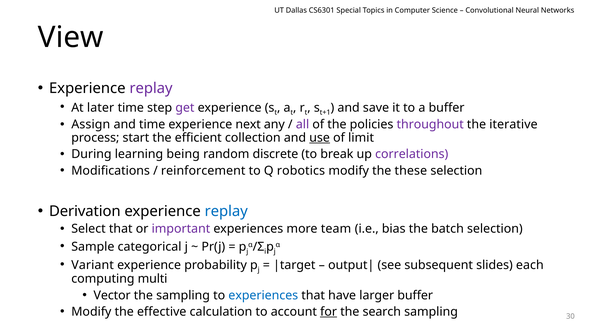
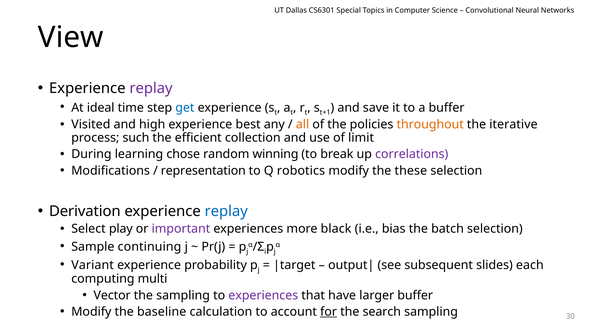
later: later -> ideal
get colour: purple -> blue
Assign: Assign -> Visited
and time: time -> high
next: next -> best
all colour: purple -> orange
throughout colour: purple -> orange
start: start -> such
use underline: present -> none
being: being -> chose
discrete: discrete -> winning
reinforcement: reinforcement -> representation
Select that: that -> play
team: team -> black
categorical: categorical -> continuing
experiences at (263, 295) colour: blue -> purple
effective: effective -> baseline
